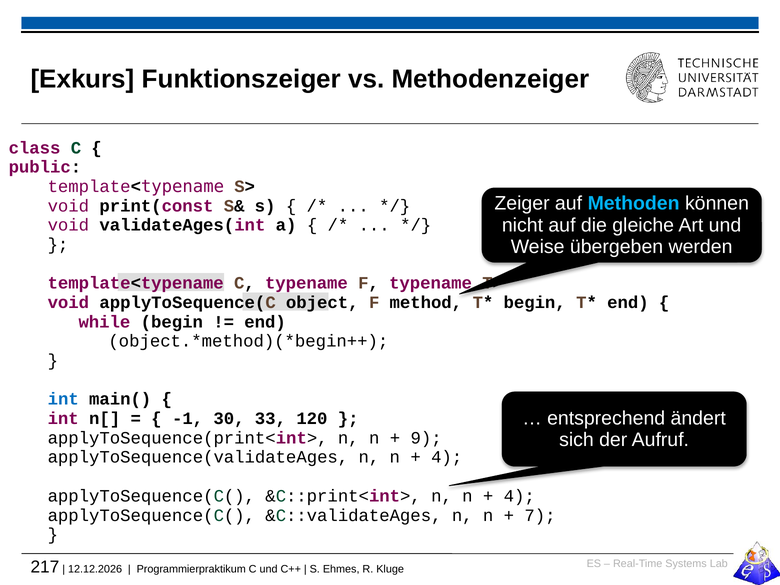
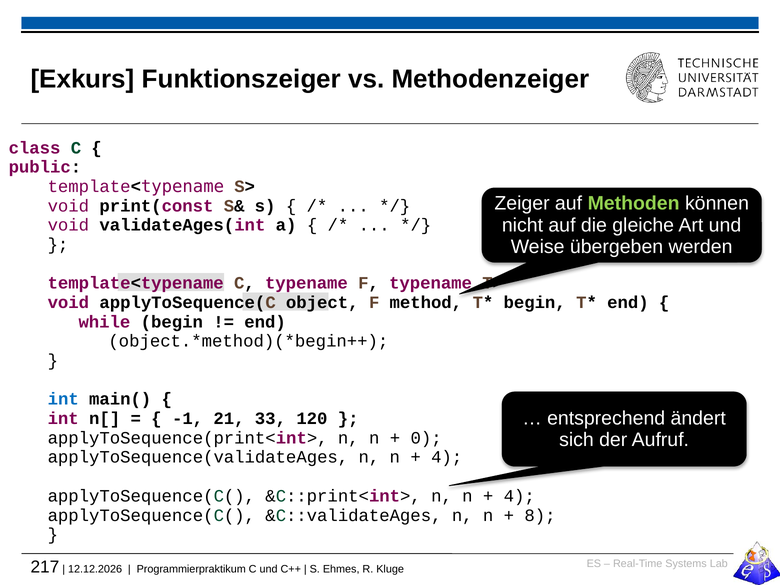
Methoden colour: light blue -> light green
30: 30 -> 21
9: 9 -> 0
7: 7 -> 8
